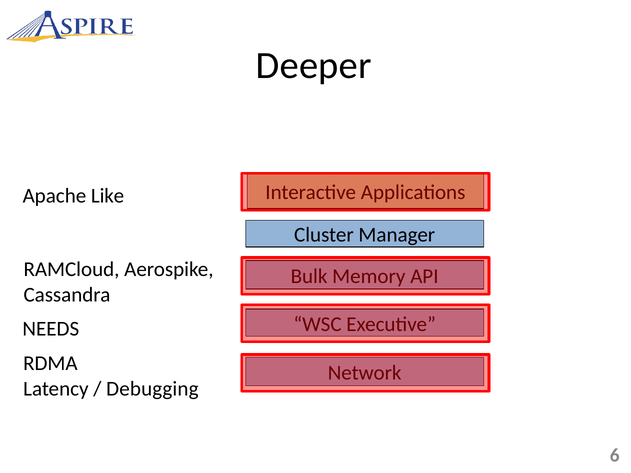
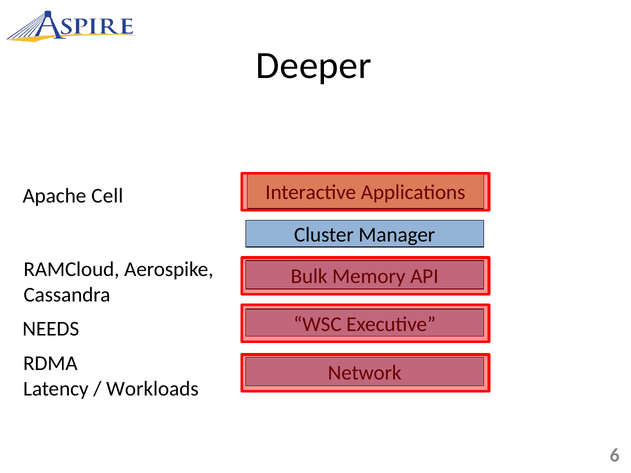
Like: Like -> Cell
Debugging: Debugging -> Workloads
